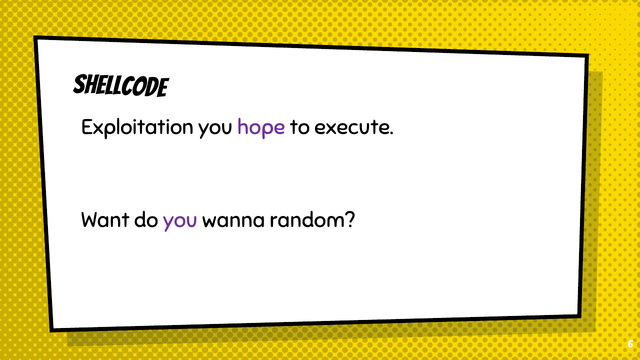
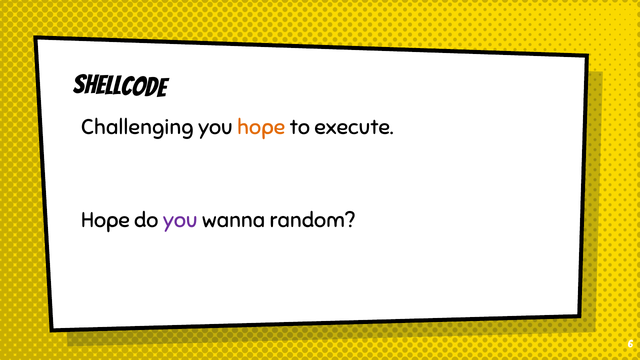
Exploitation: Exploitation -> Challenging
hope at (261, 127) colour: purple -> orange
Want at (105, 220): Want -> Hope
